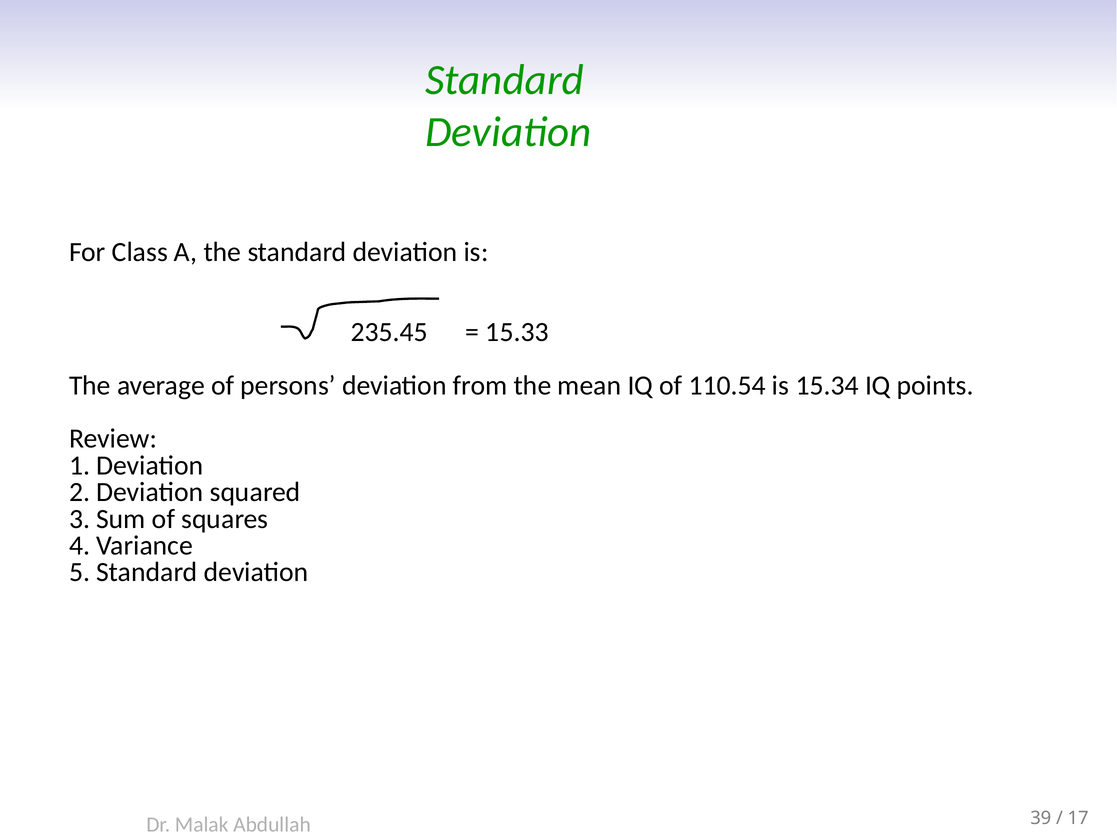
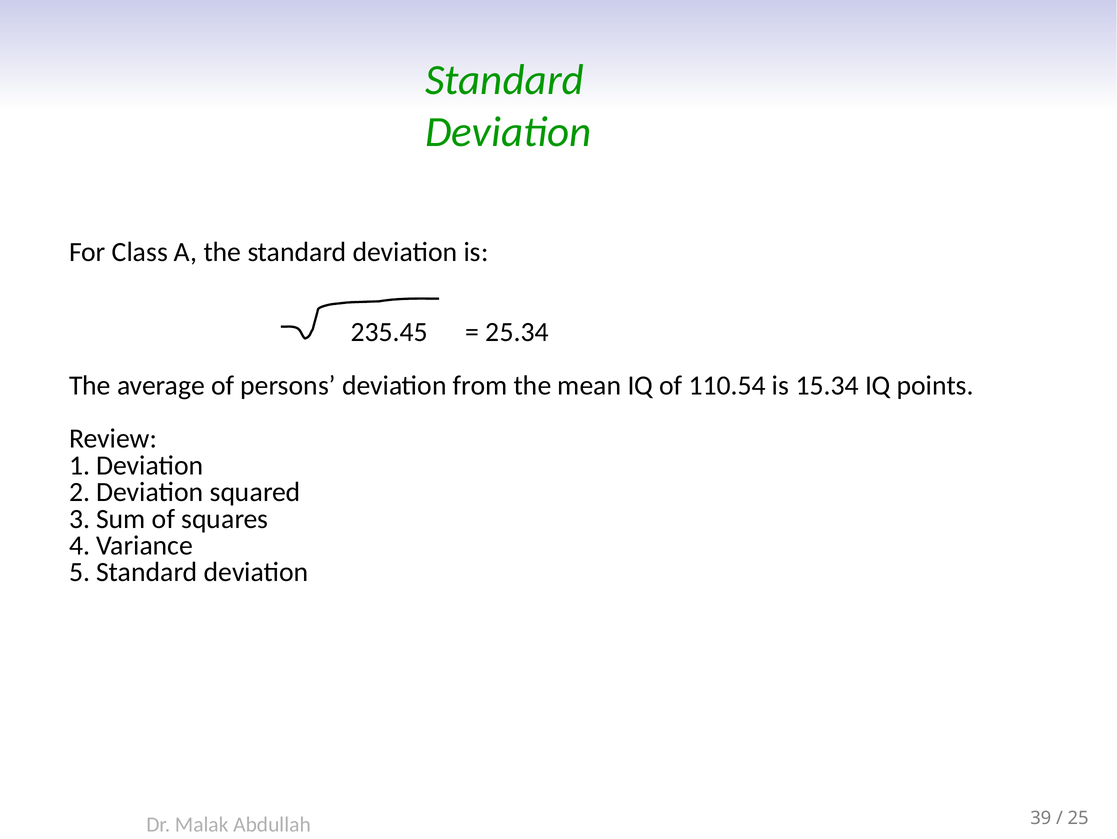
15.33: 15.33 -> 25.34
17: 17 -> 25
